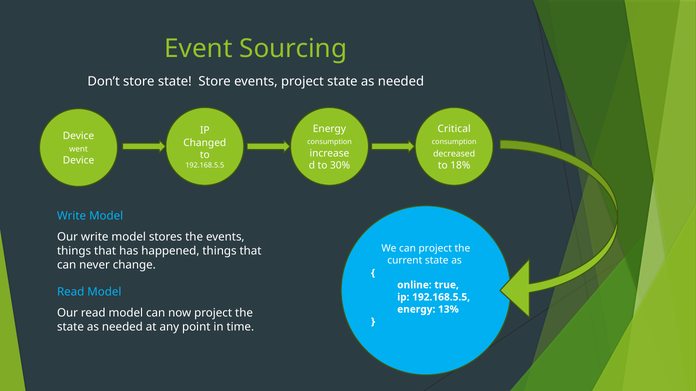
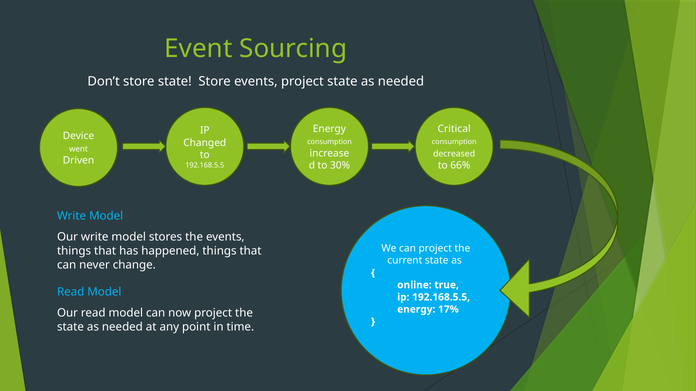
Device at (79, 161): Device -> Driven
18%: 18% -> 66%
13%: 13% -> 17%
